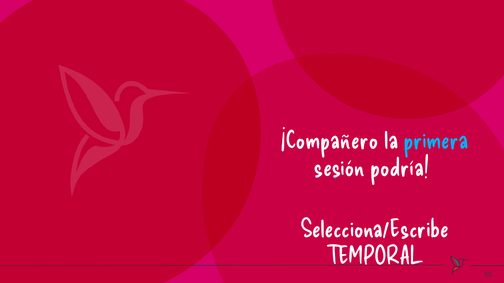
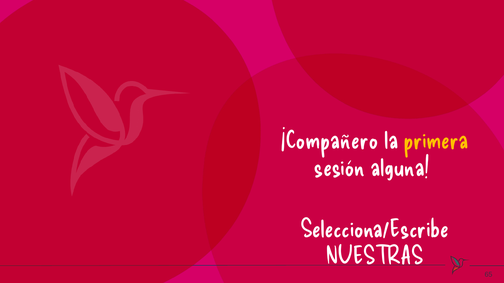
primera colour: light blue -> yellow
podría: podría -> alguna
TEMPORAL: TEMPORAL -> NUESTRAS
